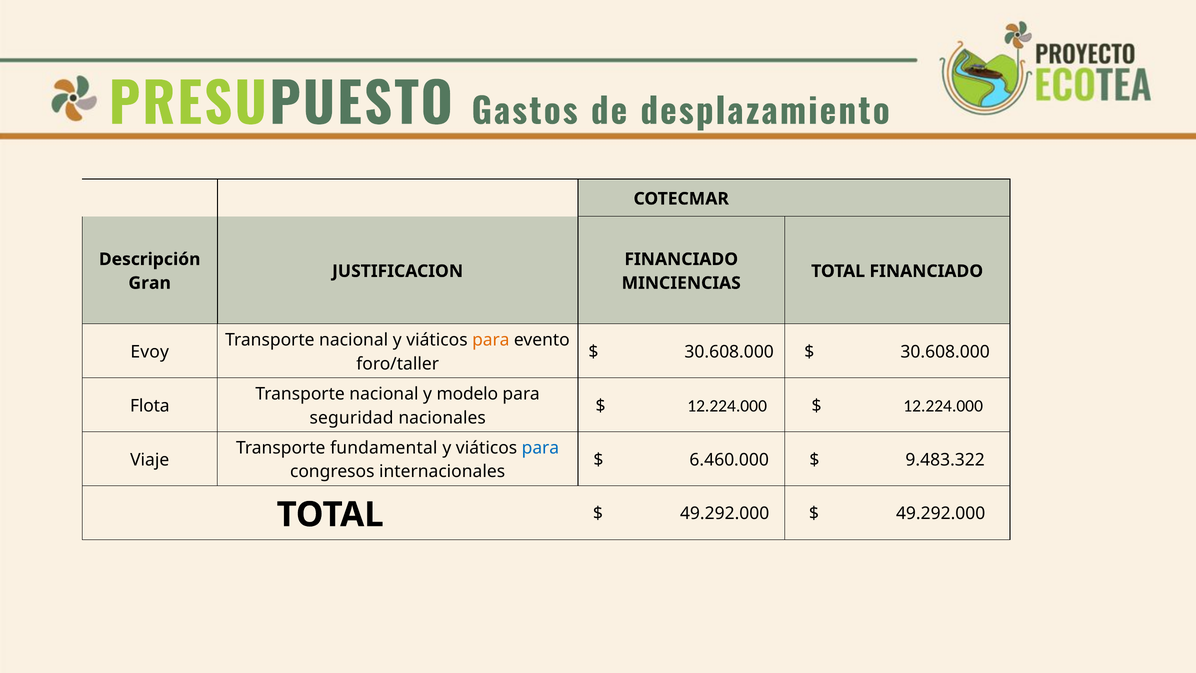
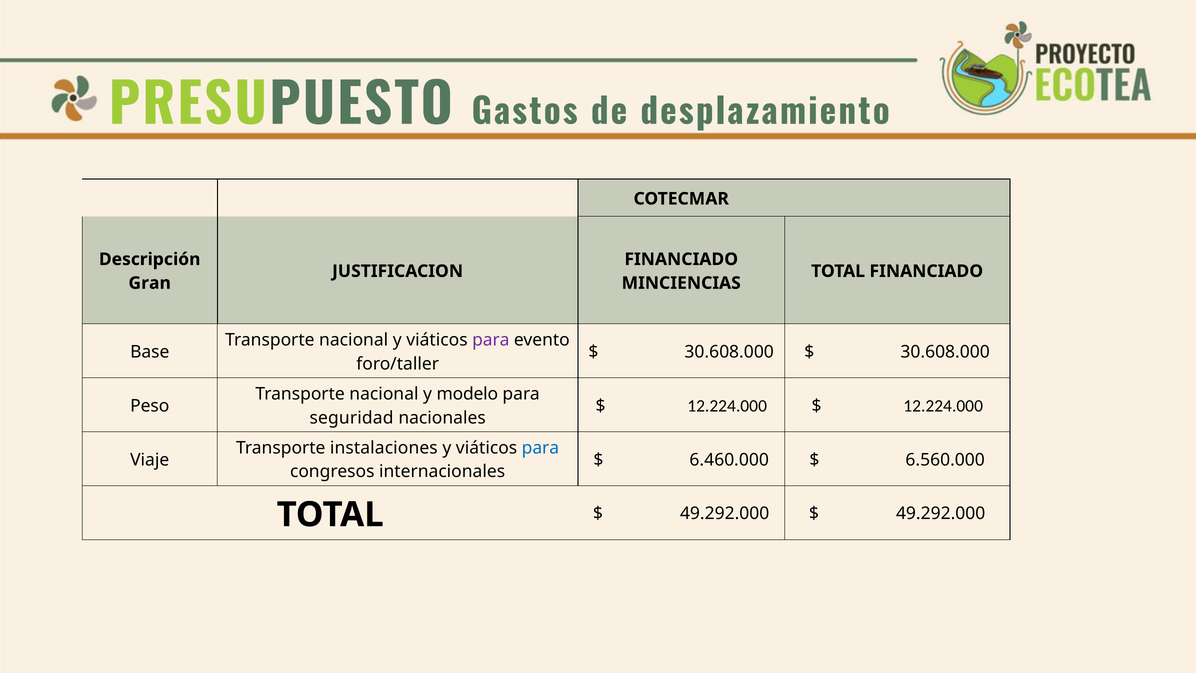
para at (491, 340) colour: orange -> purple
Evoy: Evoy -> Base
Flota: Flota -> Peso
fundamental: fundamental -> instalaciones
9.483.322: 9.483.322 -> 6.560.000
